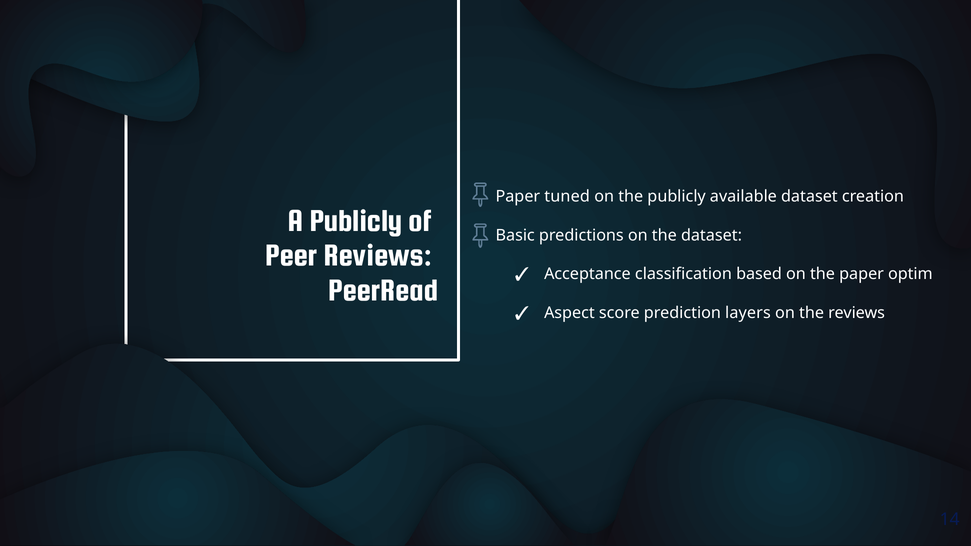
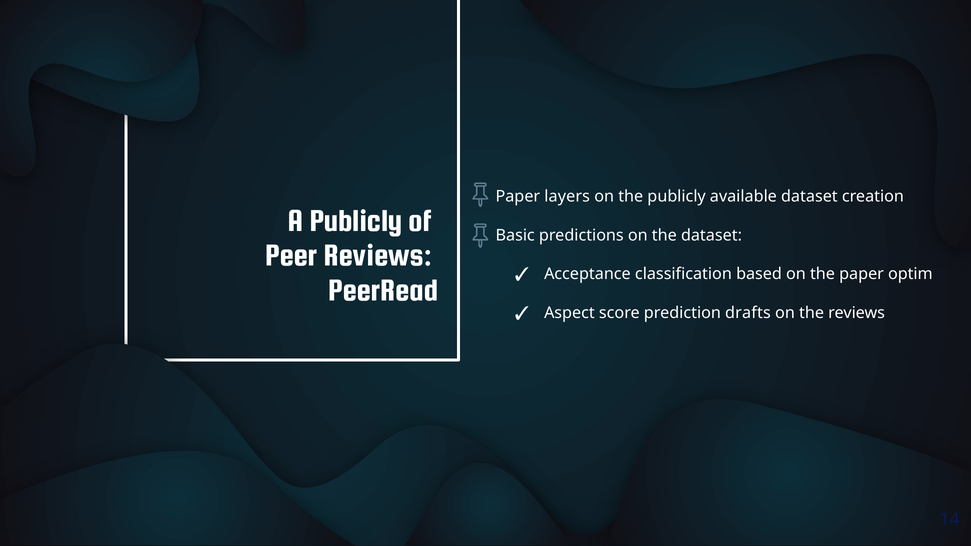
tuned: tuned -> layers
layers: layers -> drafts
